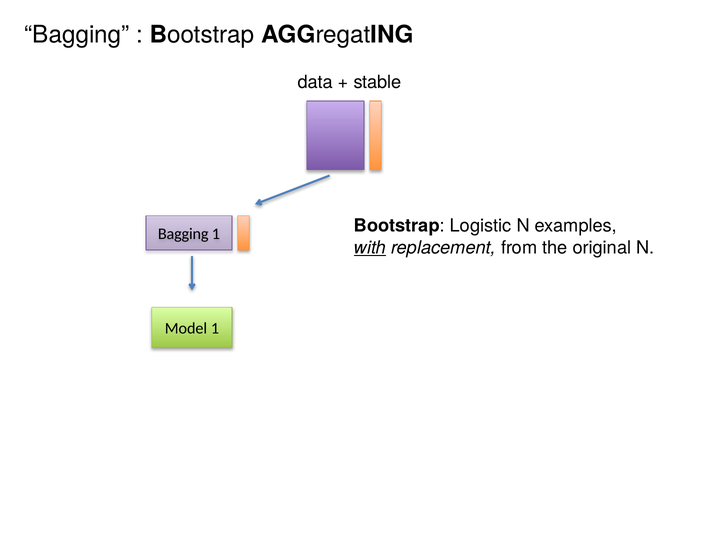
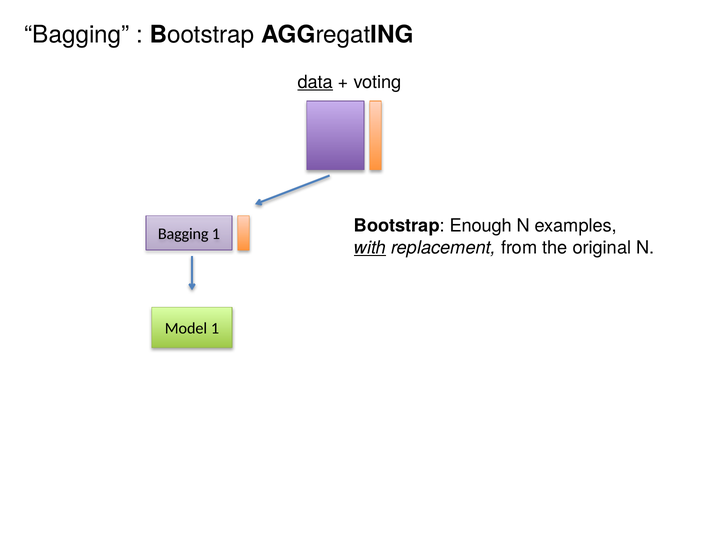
data underline: none -> present
stable: stable -> voting
Logistic: Logistic -> Enough
